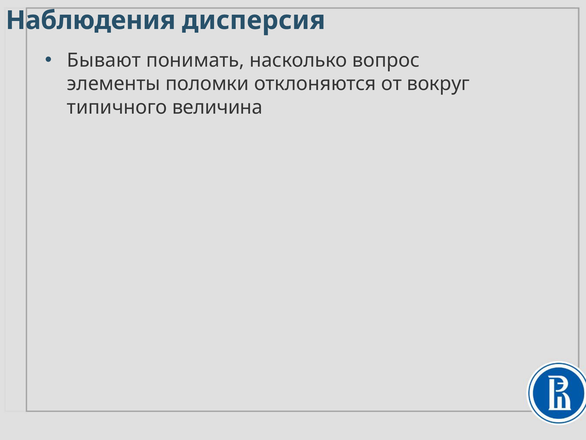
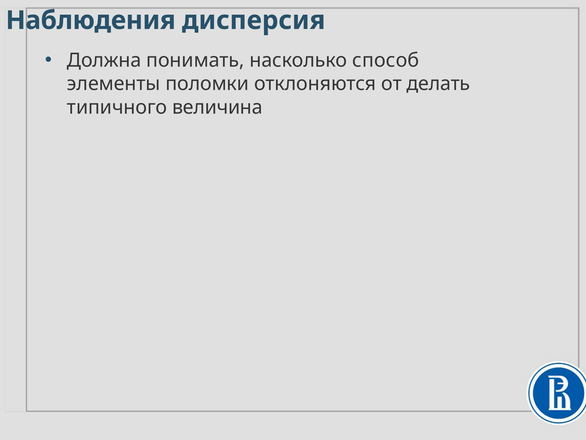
Бывают: Бывают -> Должна
вопрос: вопрос -> способ
вокруг: вокруг -> делать
